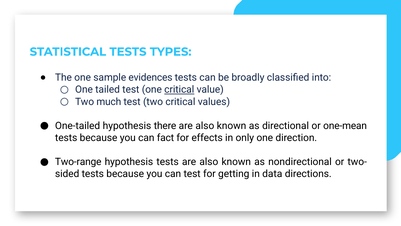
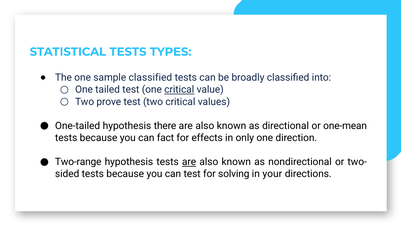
sample evidences: evidences -> classified
much: much -> prove
are at (189, 162) underline: none -> present
getting: getting -> solving
data: data -> your
